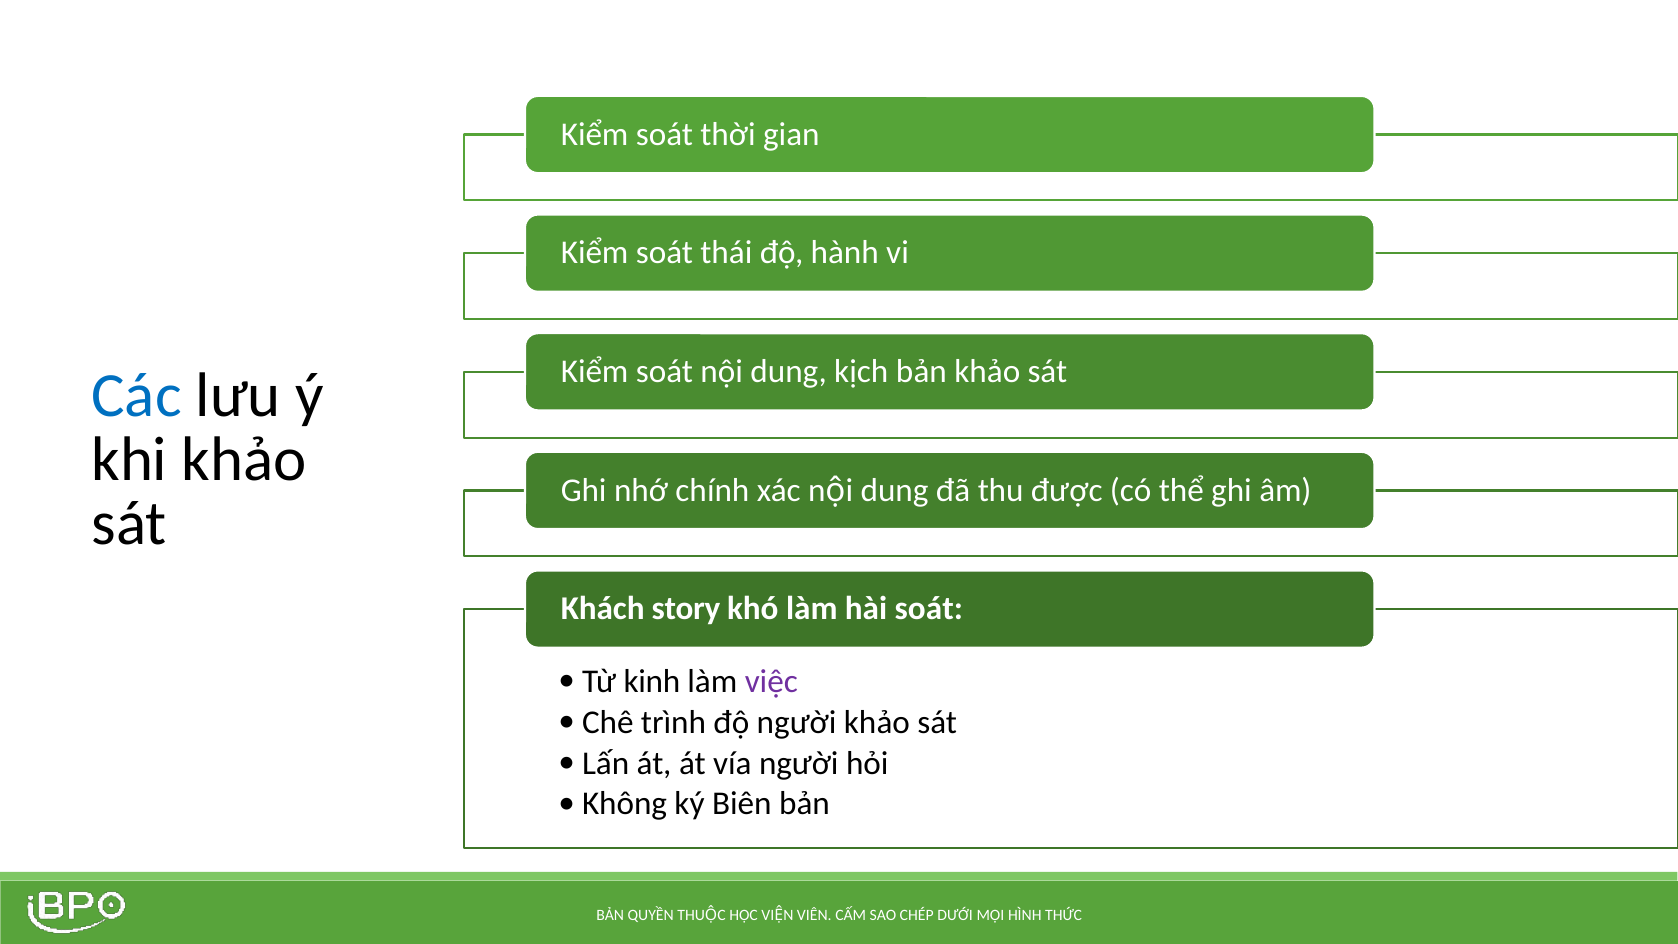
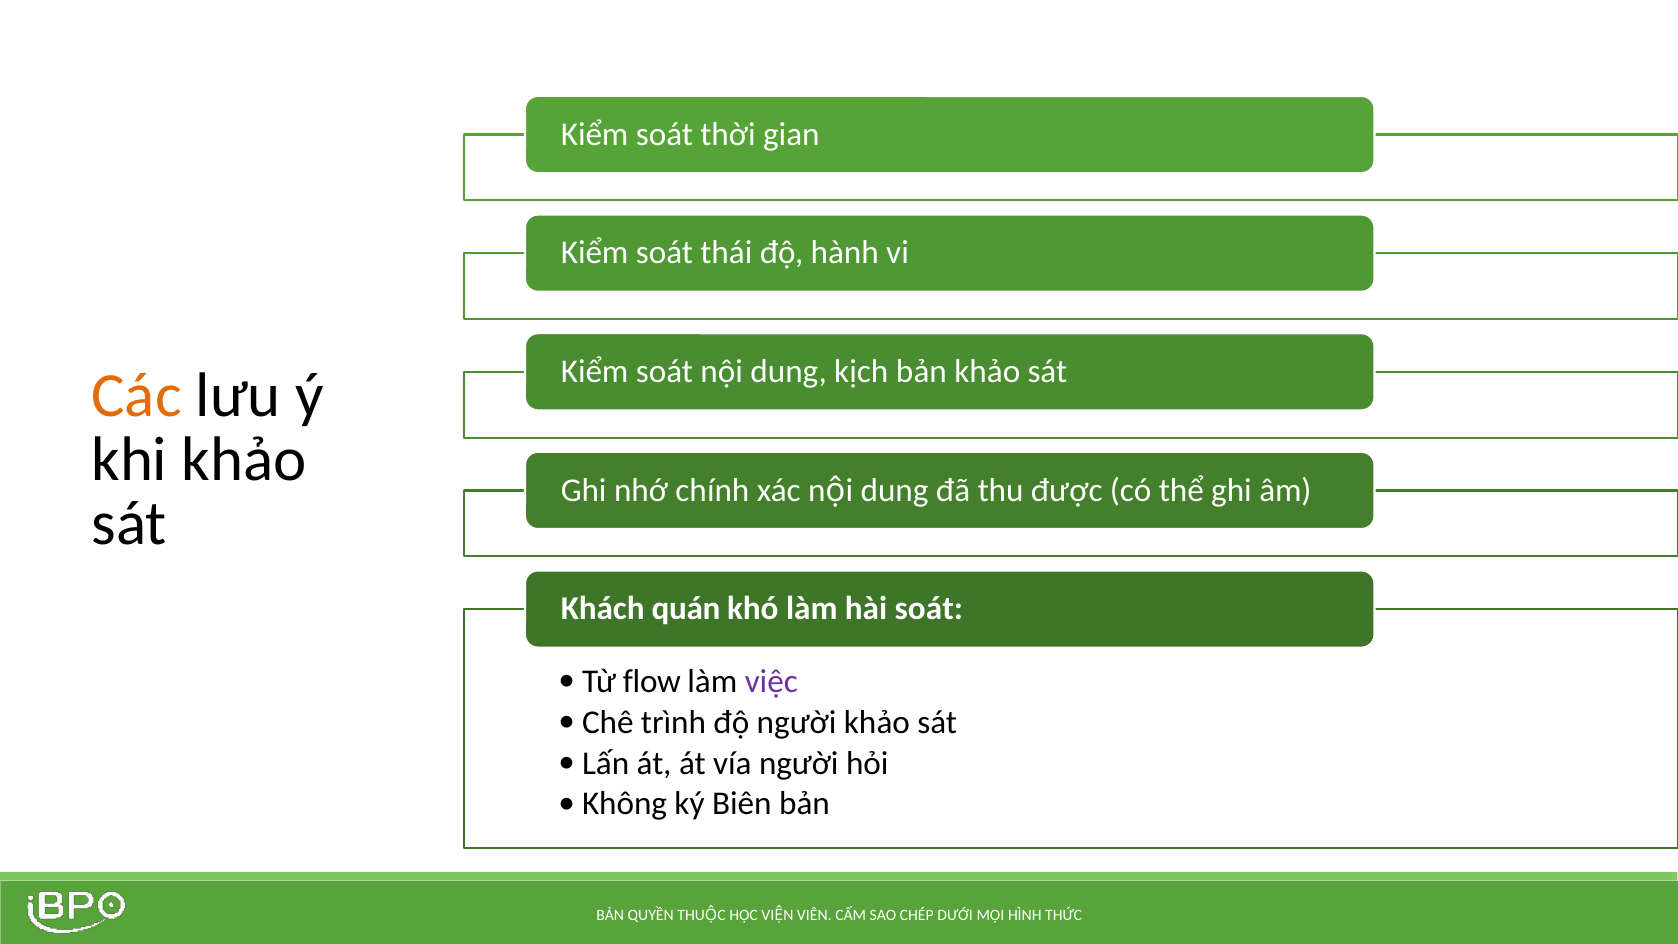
Các colour: blue -> orange
story: story -> quán
kinh: kinh -> flow
